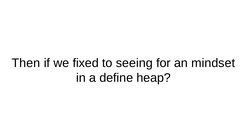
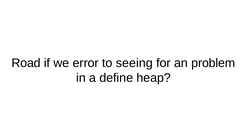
Then: Then -> Road
fixed: fixed -> error
mindset: mindset -> problem
